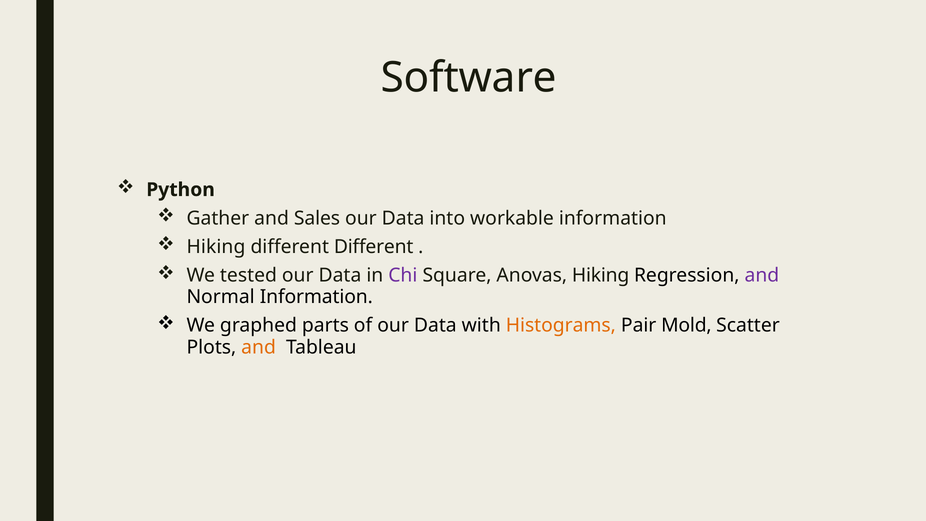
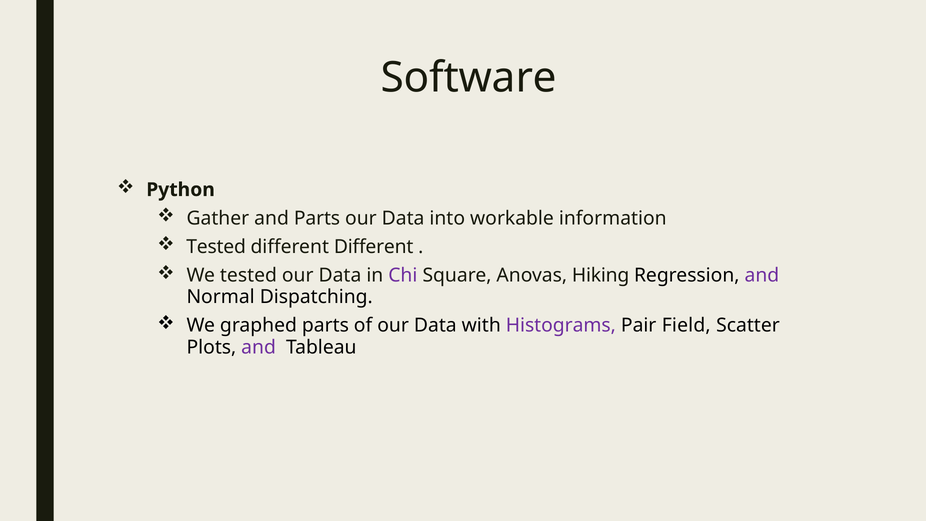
and Sales: Sales -> Parts
Hiking at (216, 247): Hiking -> Tested
Normal Information: Information -> Dispatching
Histograms colour: orange -> purple
Mold: Mold -> Field
and at (259, 347) colour: orange -> purple
